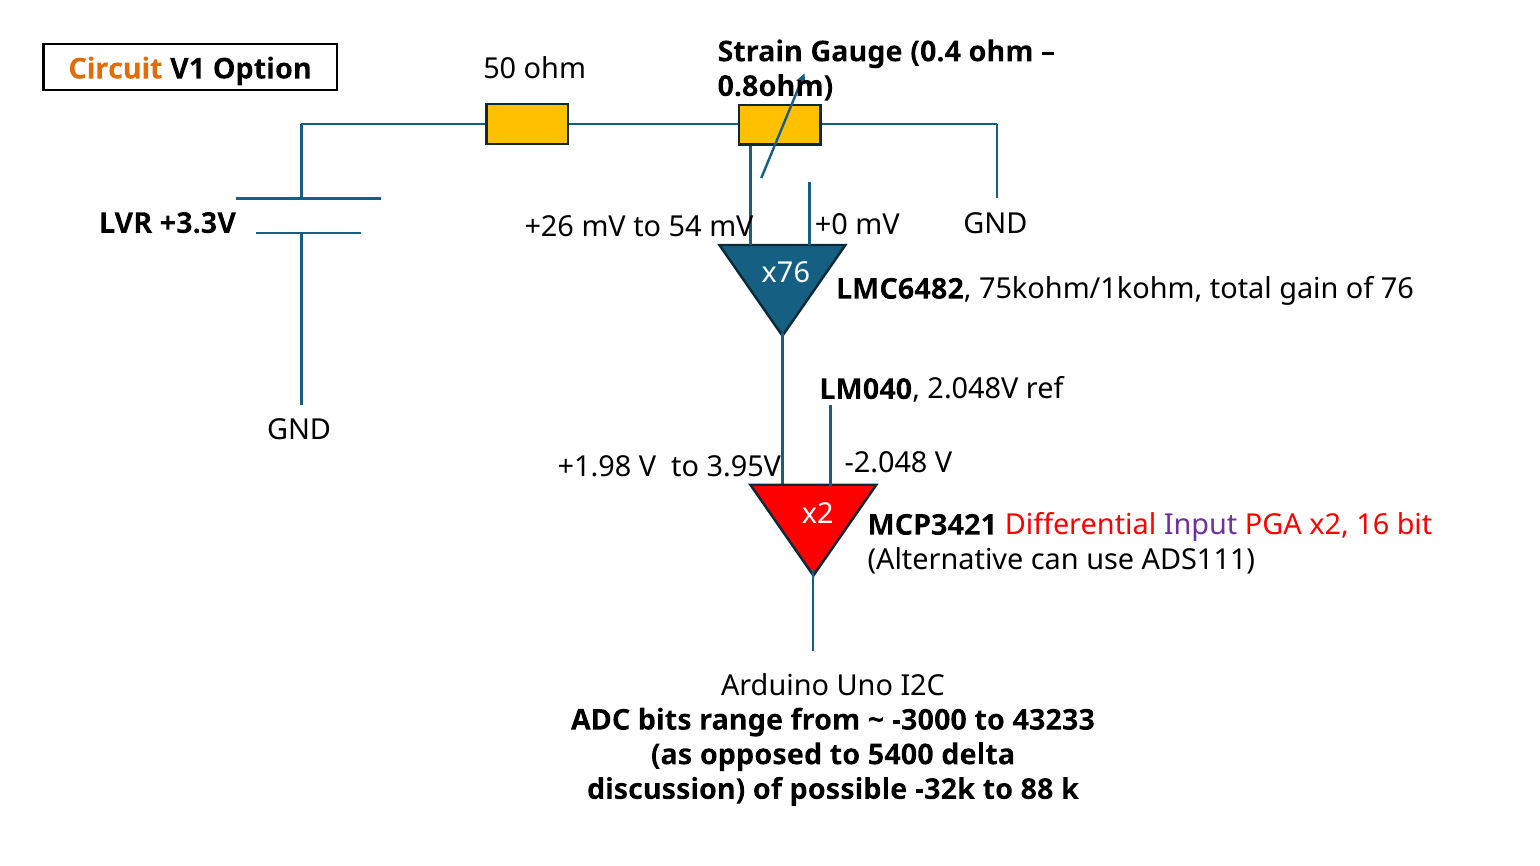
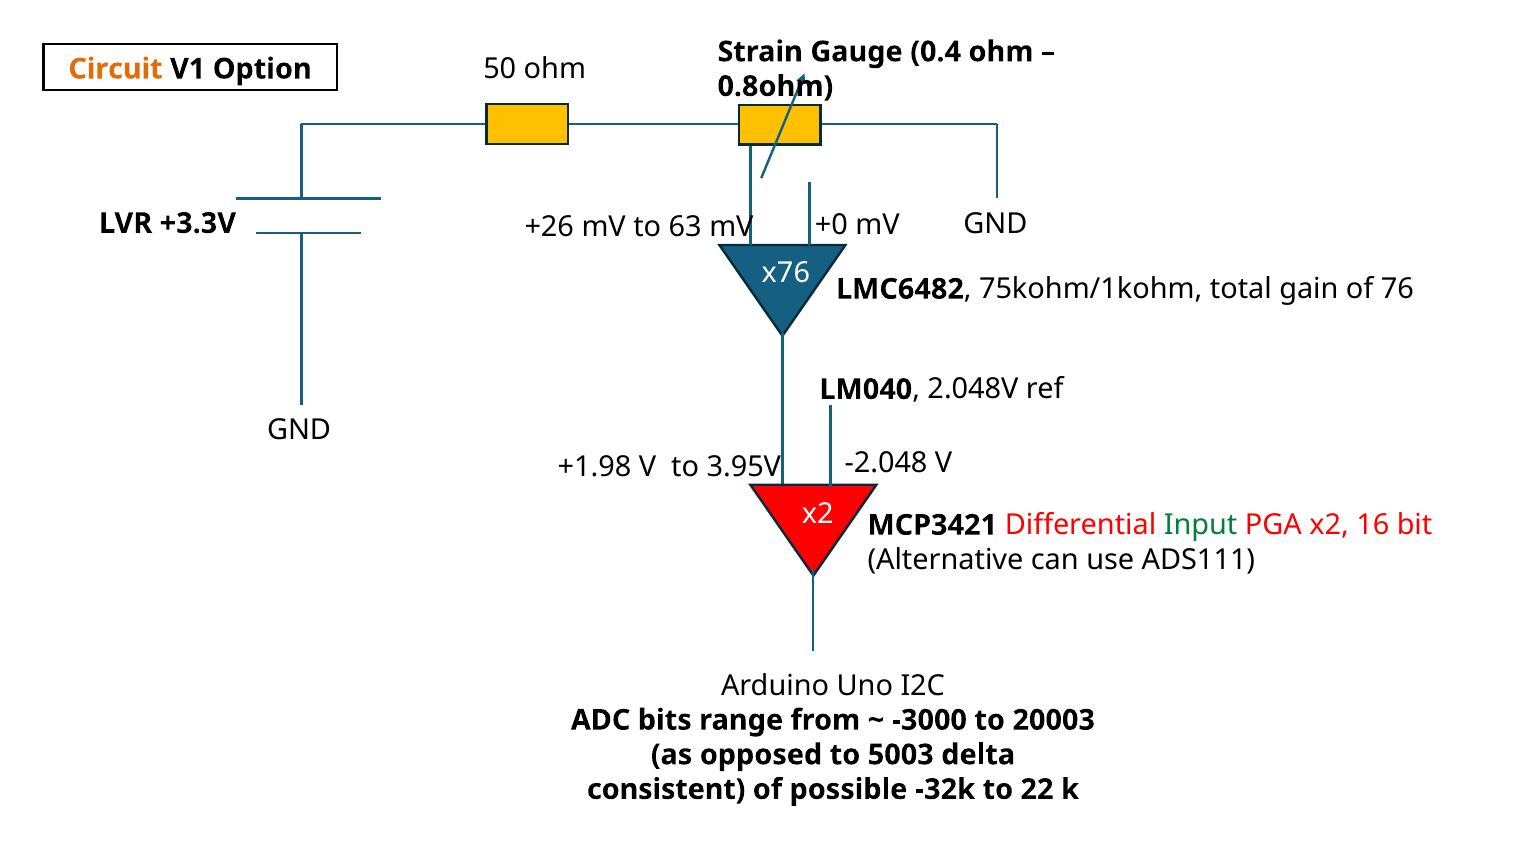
54: 54 -> 63
Input colour: purple -> green
43233: 43233 -> 20003
5400: 5400 -> 5003
discussion: discussion -> consistent
88: 88 -> 22
